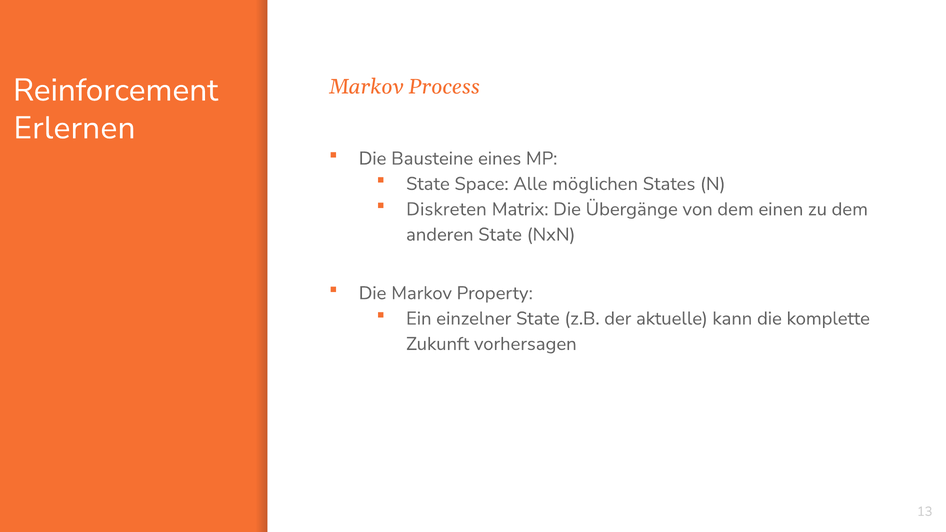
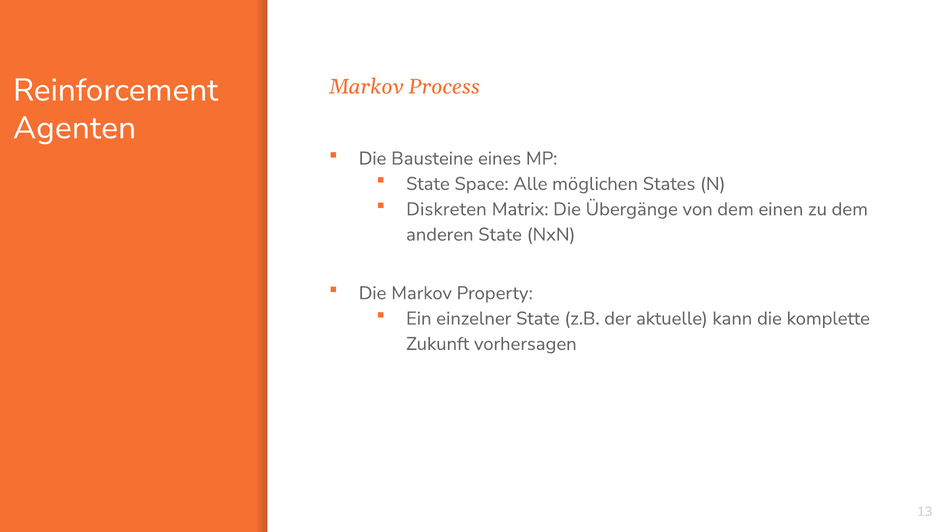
Erlernen: Erlernen -> Agenten
